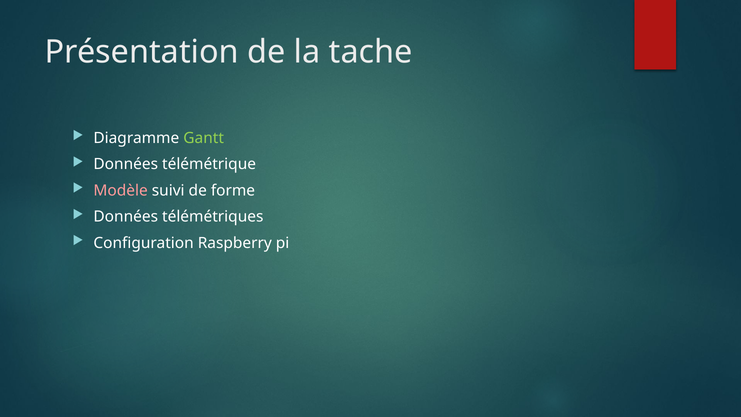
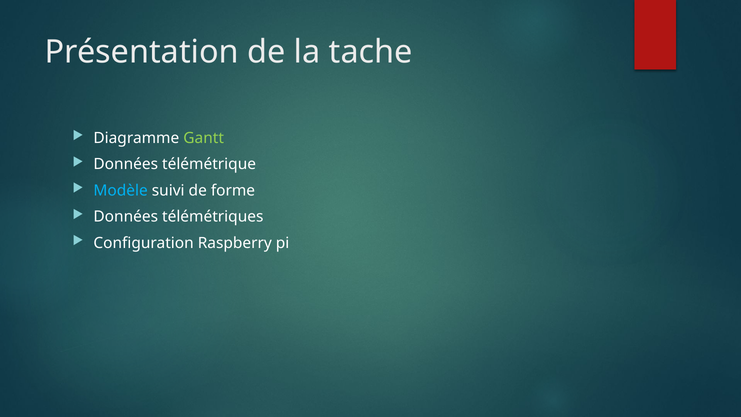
Modèle colour: pink -> light blue
